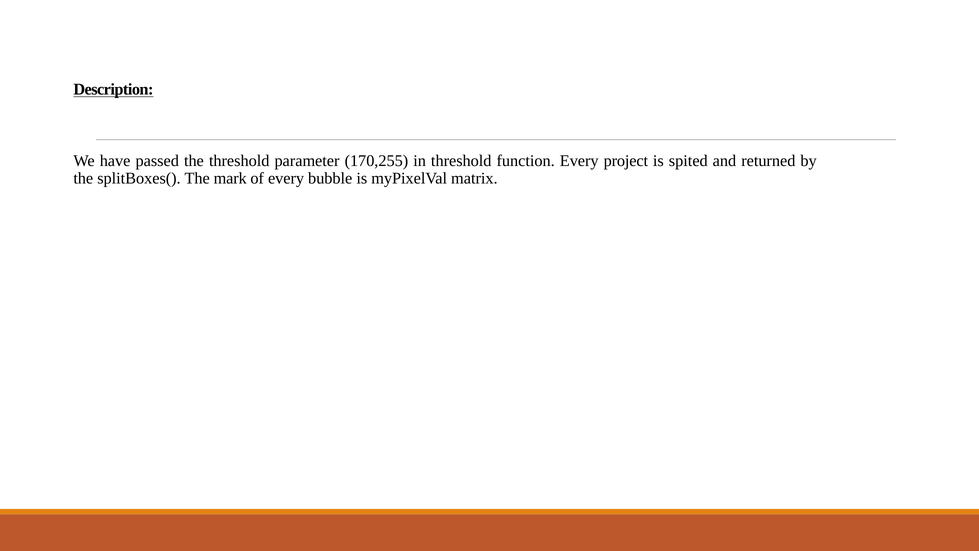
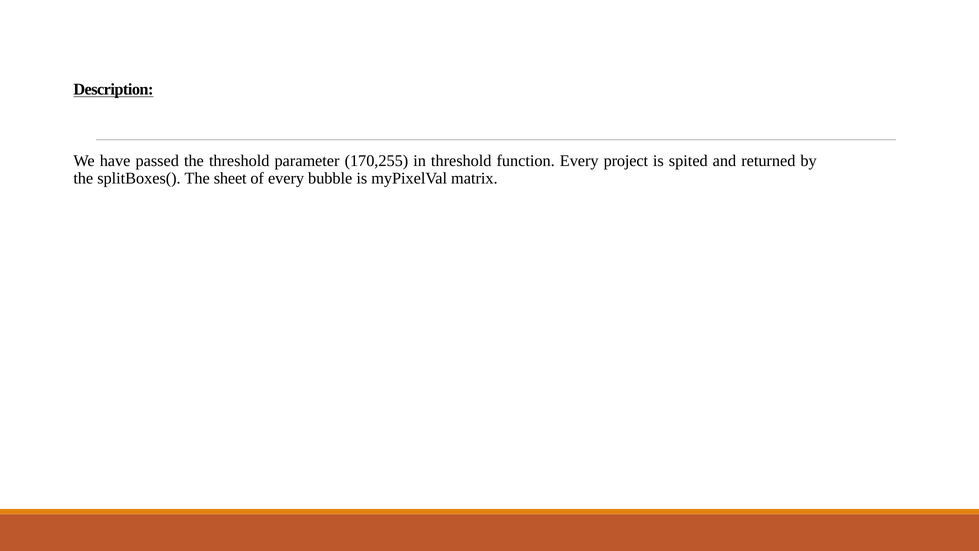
mark: mark -> sheet
